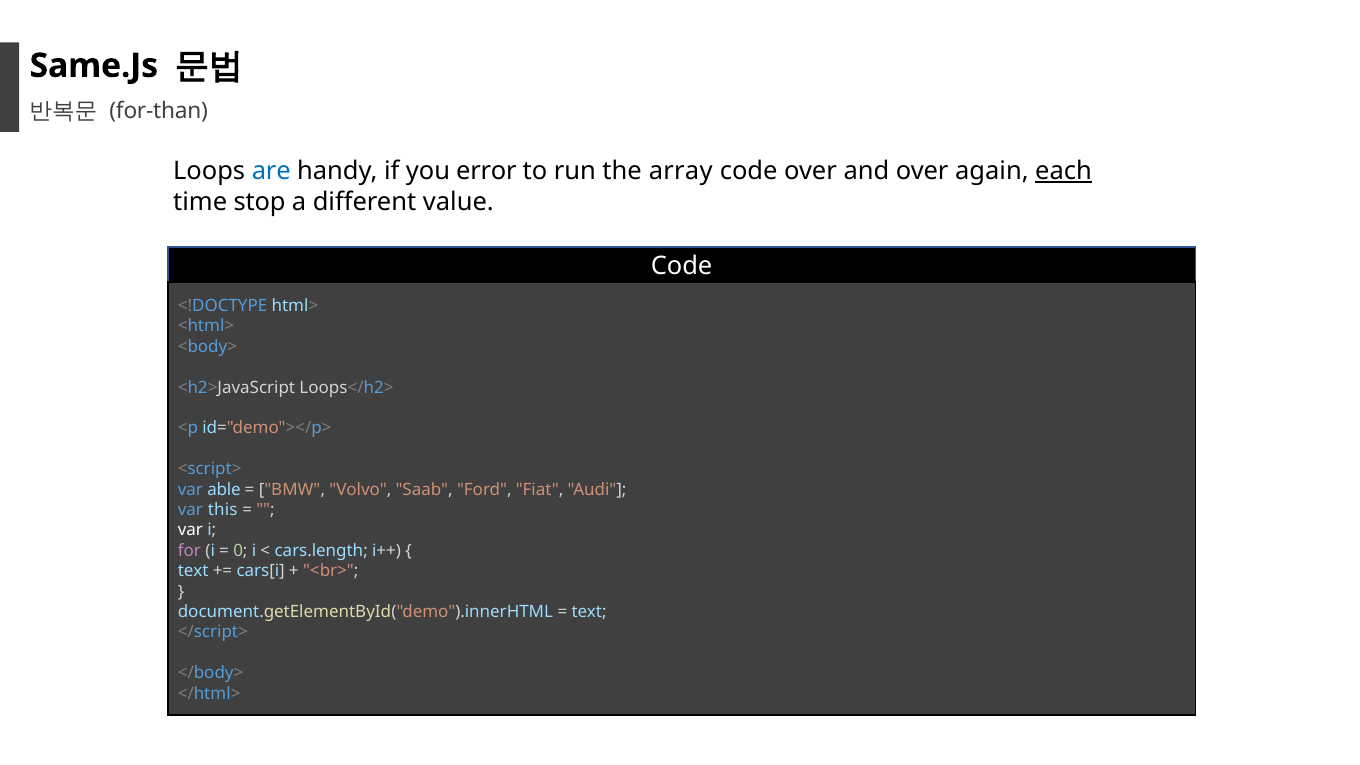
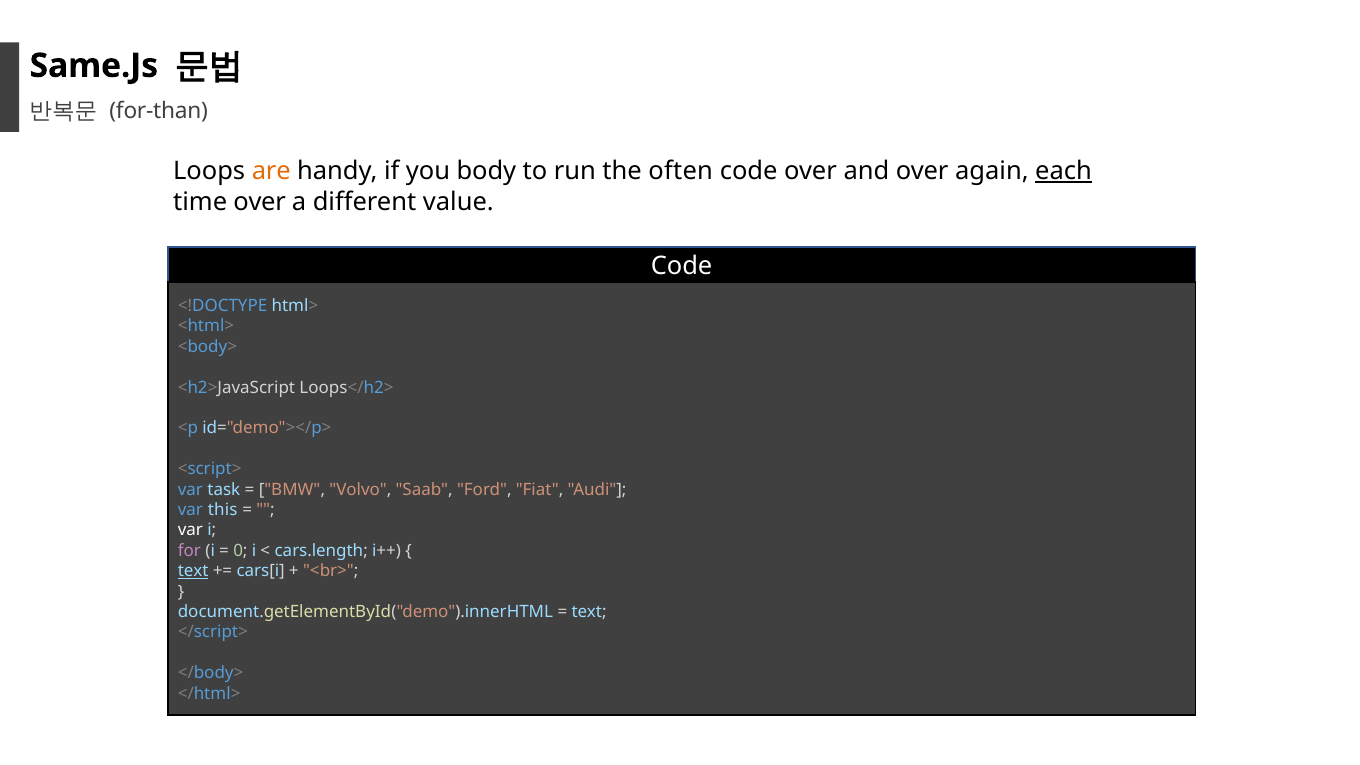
are colour: blue -> orange
error: error -> body
array: array -> often
time stop: stop -> over
able: able -> task
text at (193, 571) underline: none -> present
